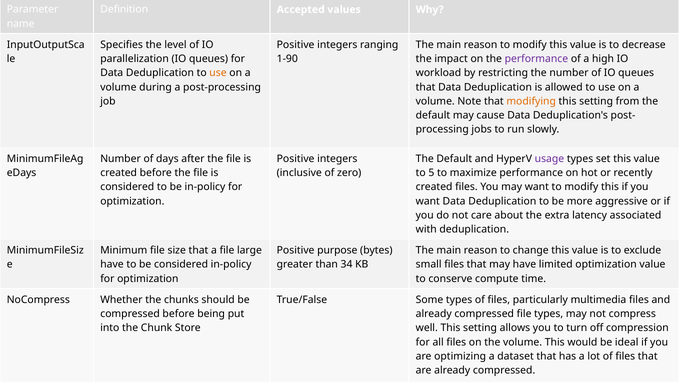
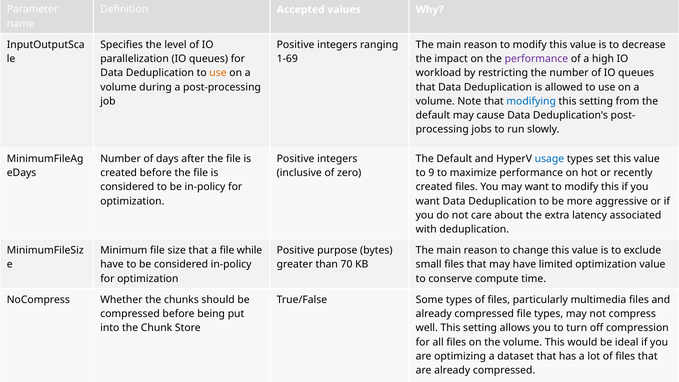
1-90: 1-90 -> 1-69
modifying colour: orange -> blue
usage colour: purple -> blue
5: 5 -> 9
large: large -> while
34: 34 -> 70
